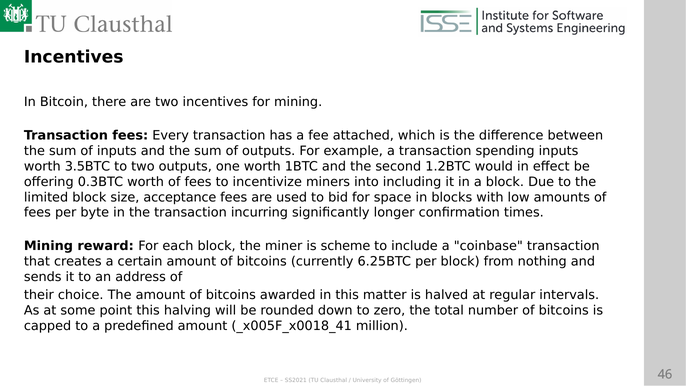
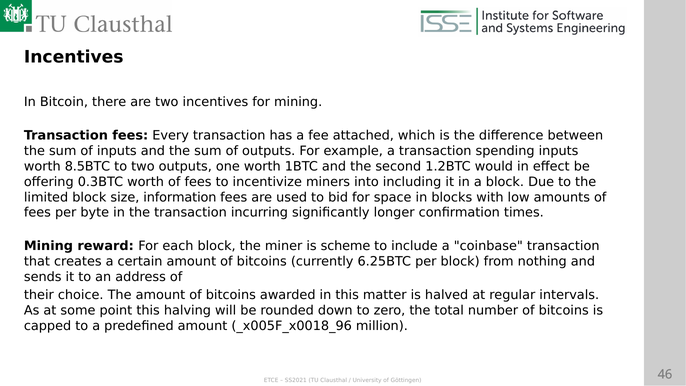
3.5BTC: 3.5BTC -> 8.5BTC
acceptance: acceptance -> information
_x005F_x0018_41: _x005F_x0018_41 -> _x005F_x0018_96
